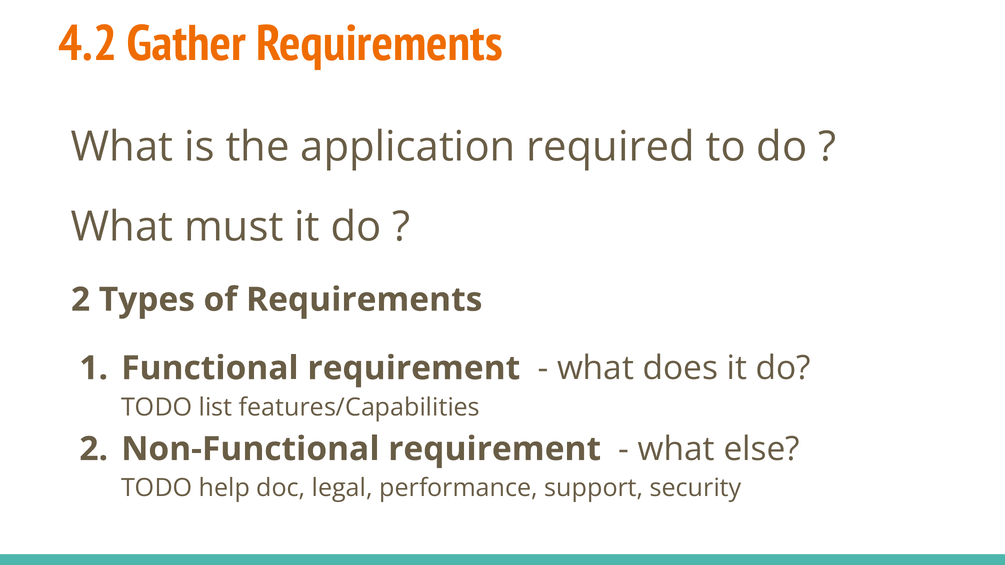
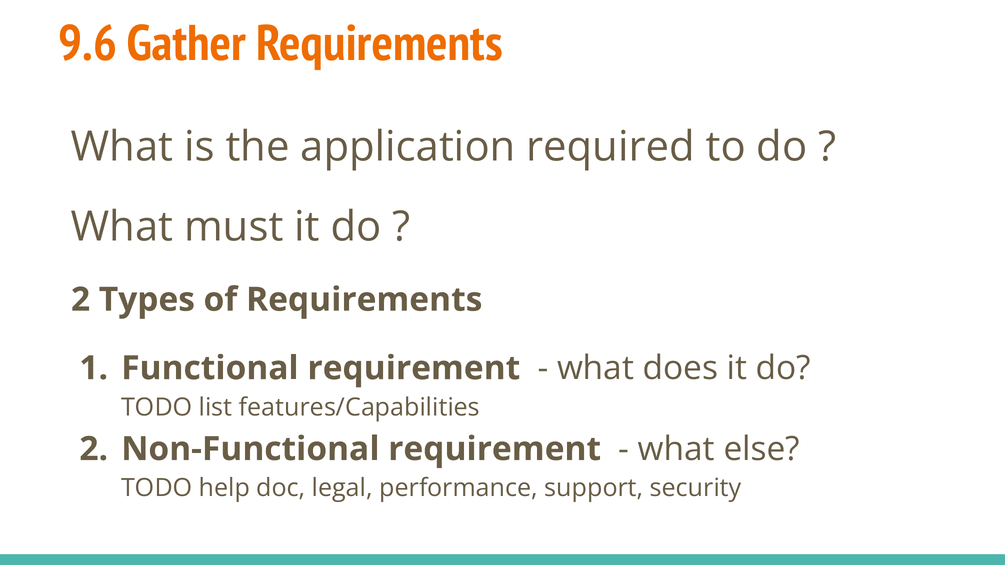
4.2: 4.2 -> 9.6
